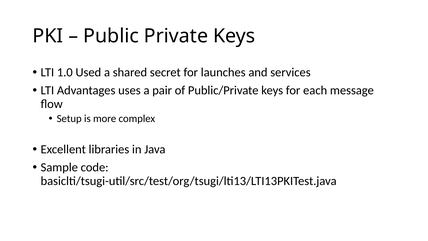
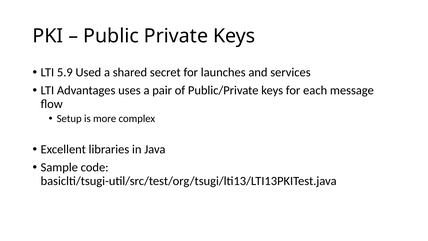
1.0: 1.0 -> 5.9
